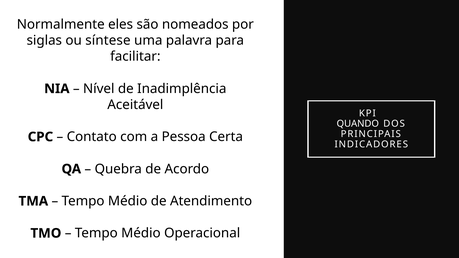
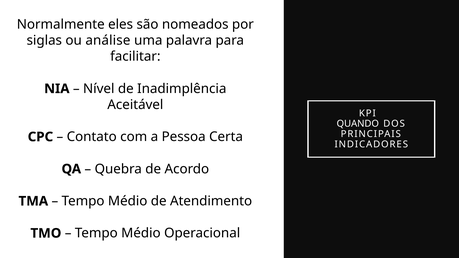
síntese: síntese -> análise
